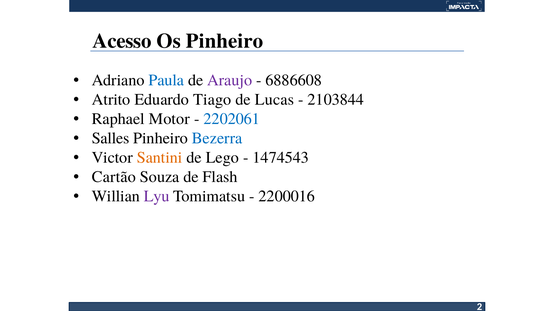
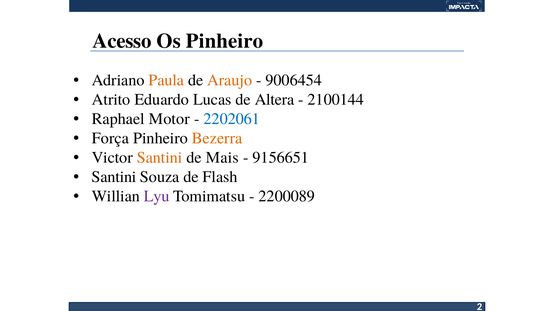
Paula colour: blue -> orange
Araujo colour: purple -> orange
6886608: 6886608 -> 9006454
Tiago: Tiago -> Lucas
Lucas: Lucas -> Altera
2103844: 2103844 -> 2100144
Salles: Salles -> Força
Bezerra colour: blue -> orange
Lego: Lego -> Mais
1474543: 1474543 -> 9156651
Cartão at (114, 177): Cartão -> Santini
2200016: 2200016 -> 2200089
